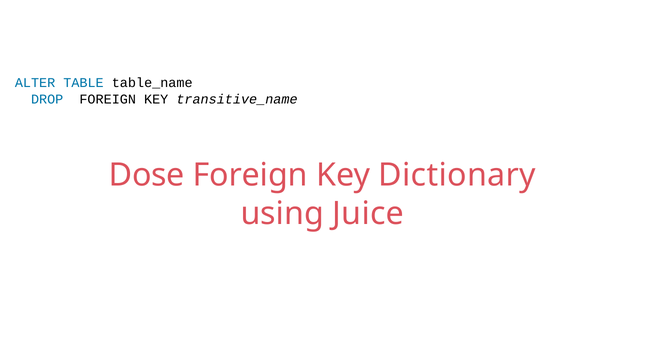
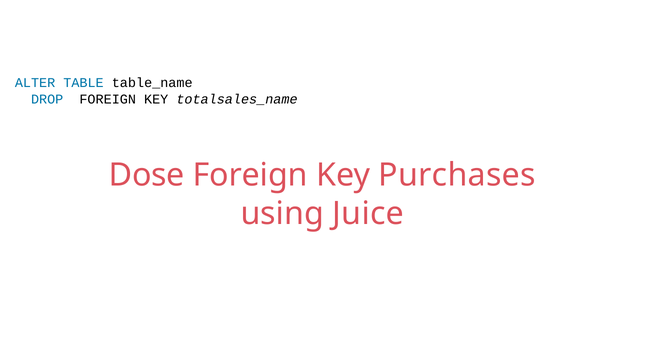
transitive_name: transitive_name -> totalsales_name
Dictionary: Dictionary -> Purchases
